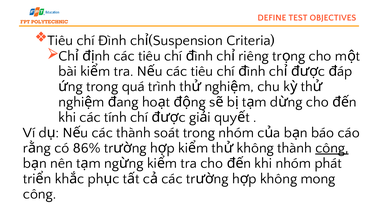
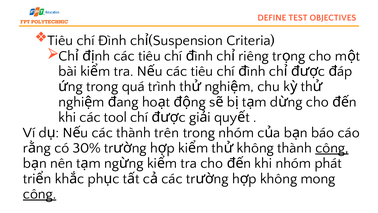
tính: tính -> tool
soát: soát -> trên
86%: 86% -> 30%
công at (40, 194) underline: none -> present
